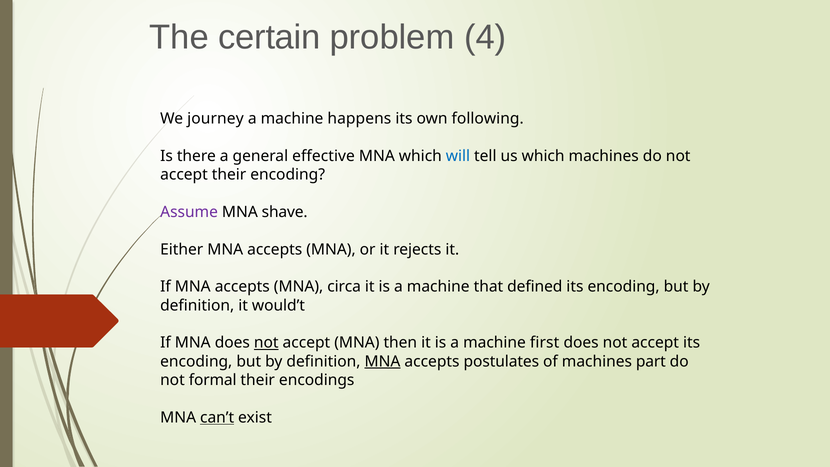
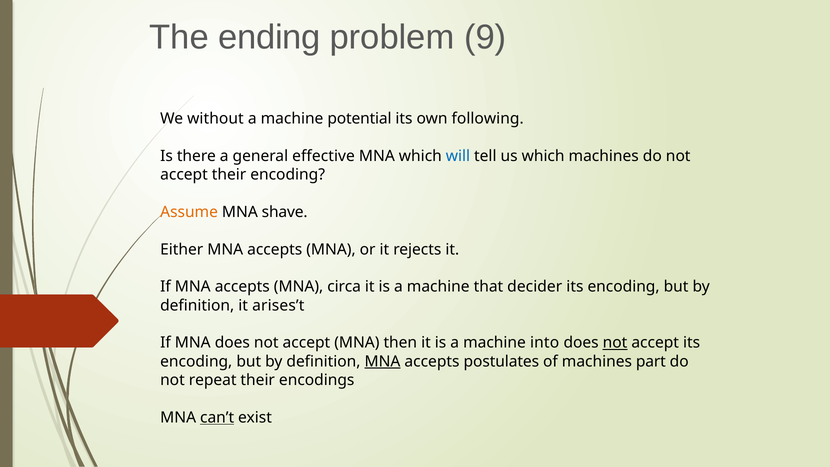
certain: certain -> ending
4: 4 -> 9
journey: journey -> without
happens: happens -> potential
Assume colour: purple -> orange
defined: defined -> decider
would’t: would’t -> arises’t
not at (266, 343) underline: present -> none
first: first -> into
not at (615, 343) underline: none -> present
formal: formal -> repeat
